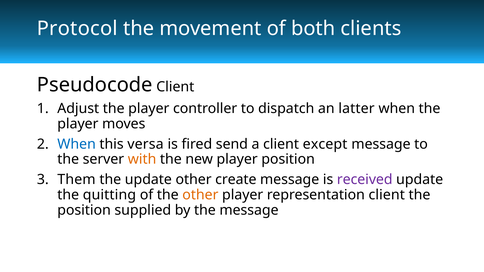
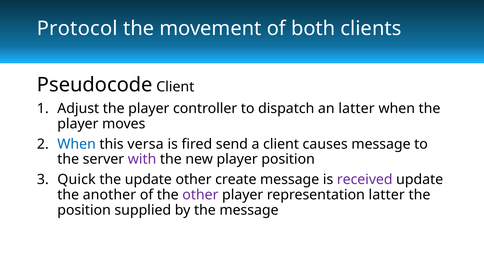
except: except -> causes
with colour: orange -> purple
Them: Them -> Quick
quitting: quitting -> another
other at (200, 195) colour: orange -> purple
representation client: client -> latter
